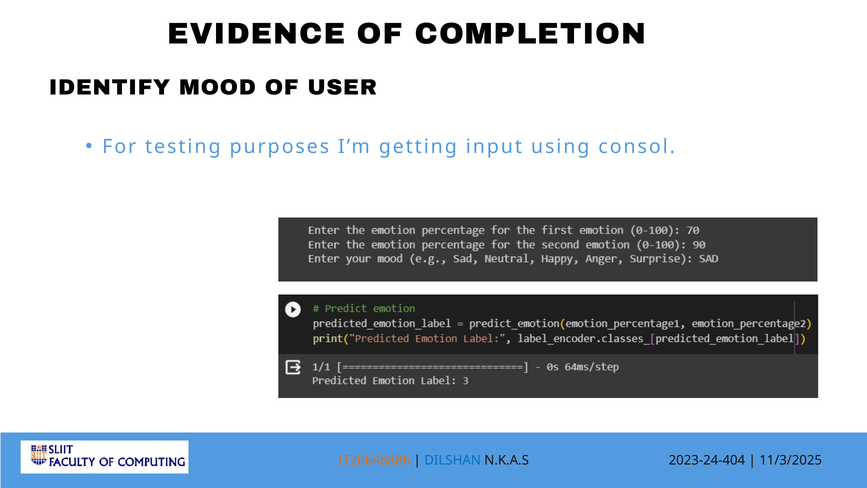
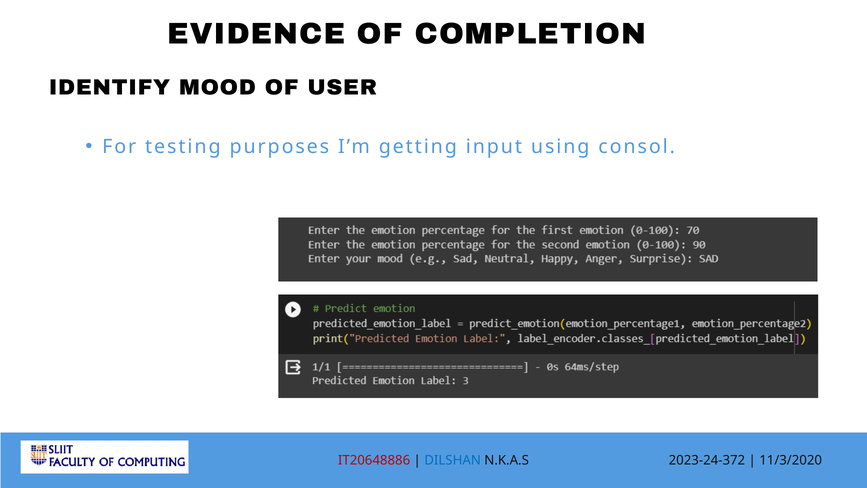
IT20648886 colour: orange -> red
2023-24-404: 2023-24-404 -> 2023-24-372
11/3/2025: 11/3/2025 -> 11/3/2020
